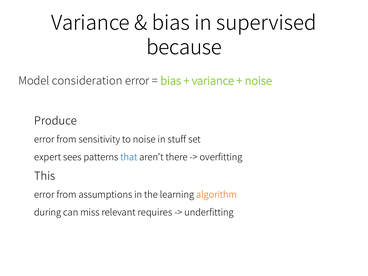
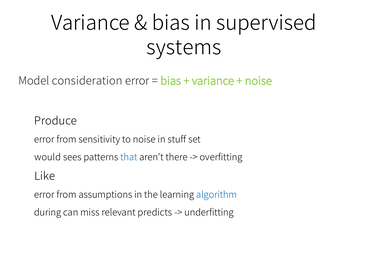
because: because -> systems
expert: expert -> would
This: This -> Like
algorithm colour: orange -> blue
requires: requires -> predicts
